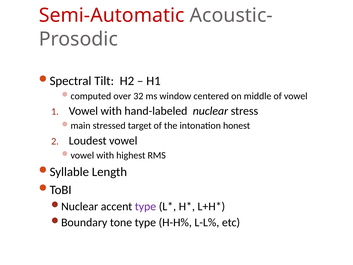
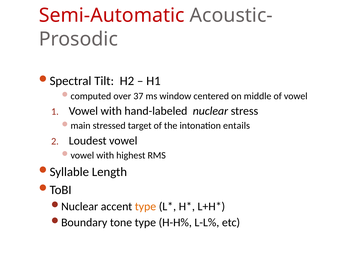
32: 32 -> 37
honest: honest -> entails
type at (146, 206) colour: purple -> orange
